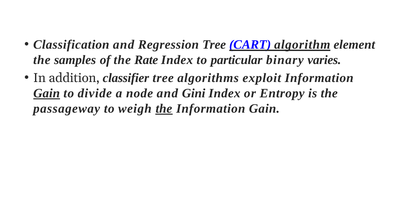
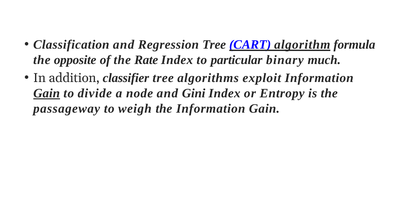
element: element -> formula
samples: samples -> opposite
varies: varies -> much
the at (164, 108) underline: present -> none
